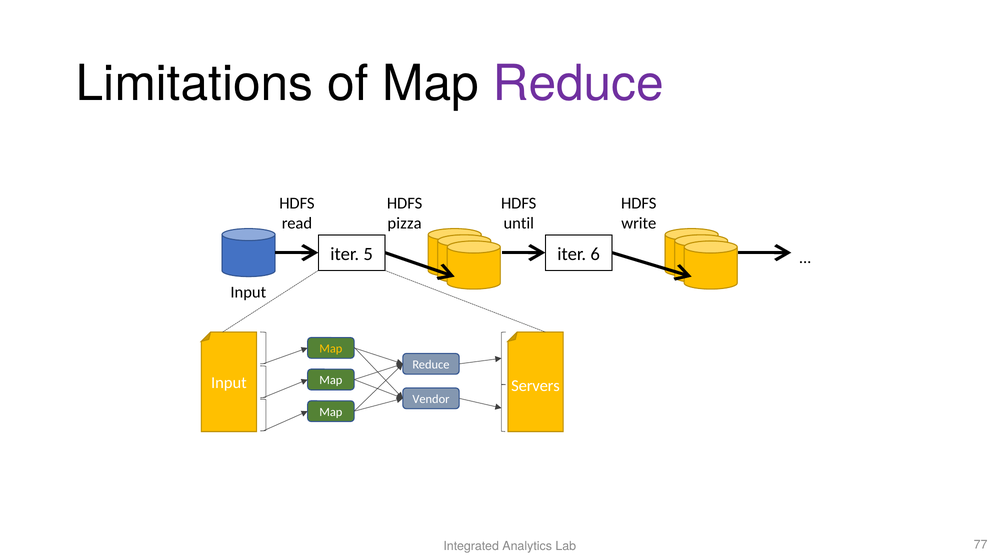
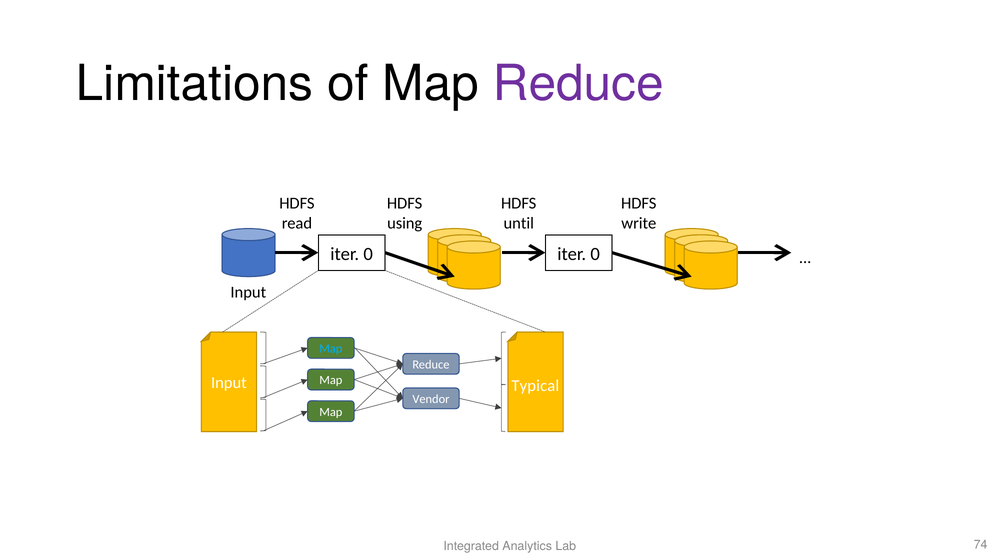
pizza: pizza -> using
5 at (368, 254): 5 -> 0
6 at (595, 254): 6 -> 0
Map at (331, 349) colour: yellow -> light blue
Servers: Servers -> Typical
77: 77 -> 74
